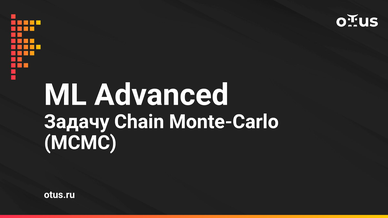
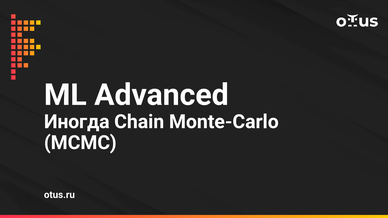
Задачу: Задачу -> Иногда
